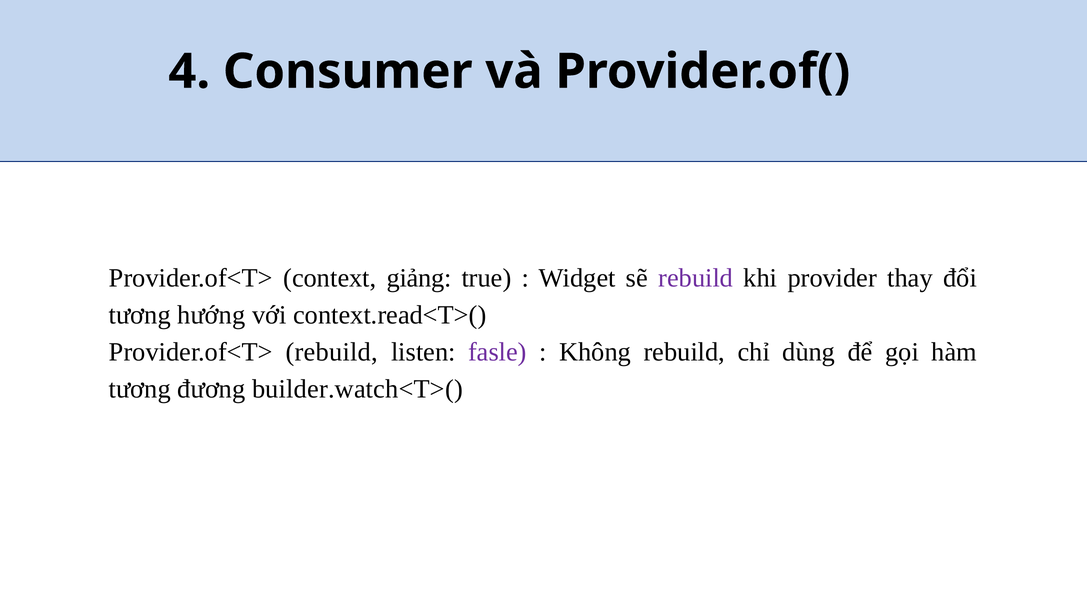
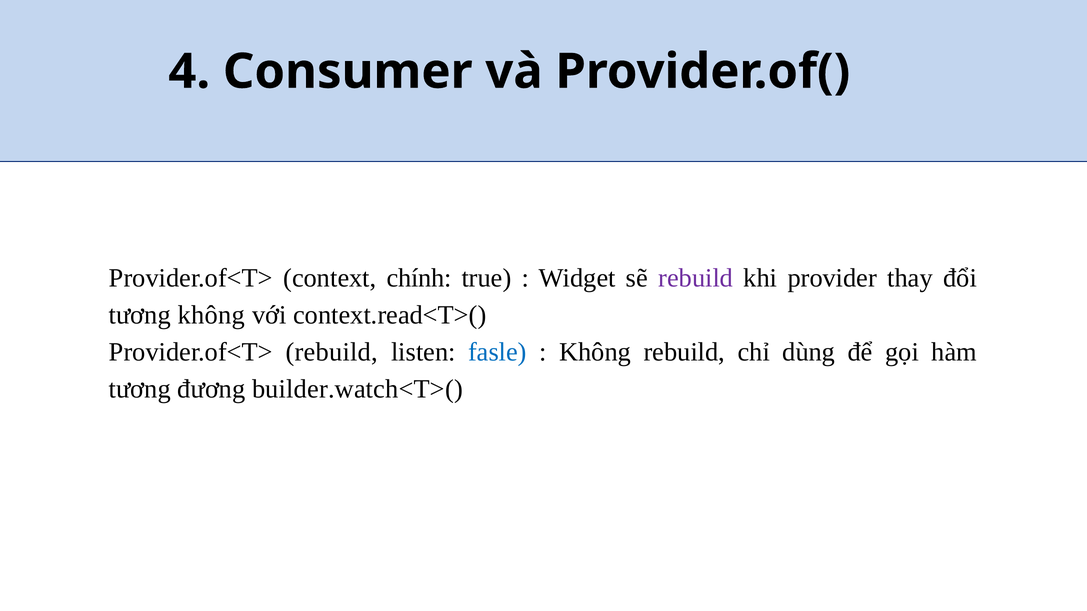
giảng: giảng -> chính
tương hướng: hướng -> không
fasle colour: purple -> blue
